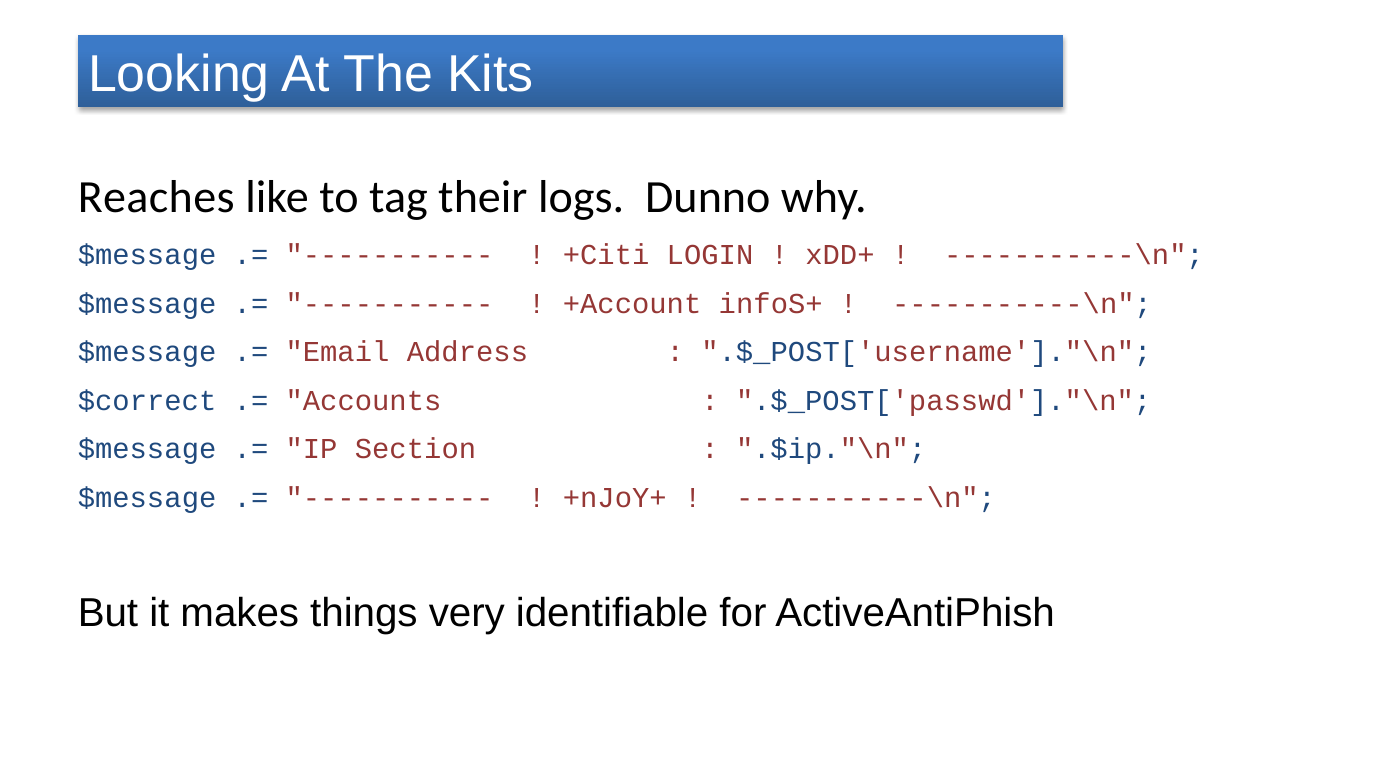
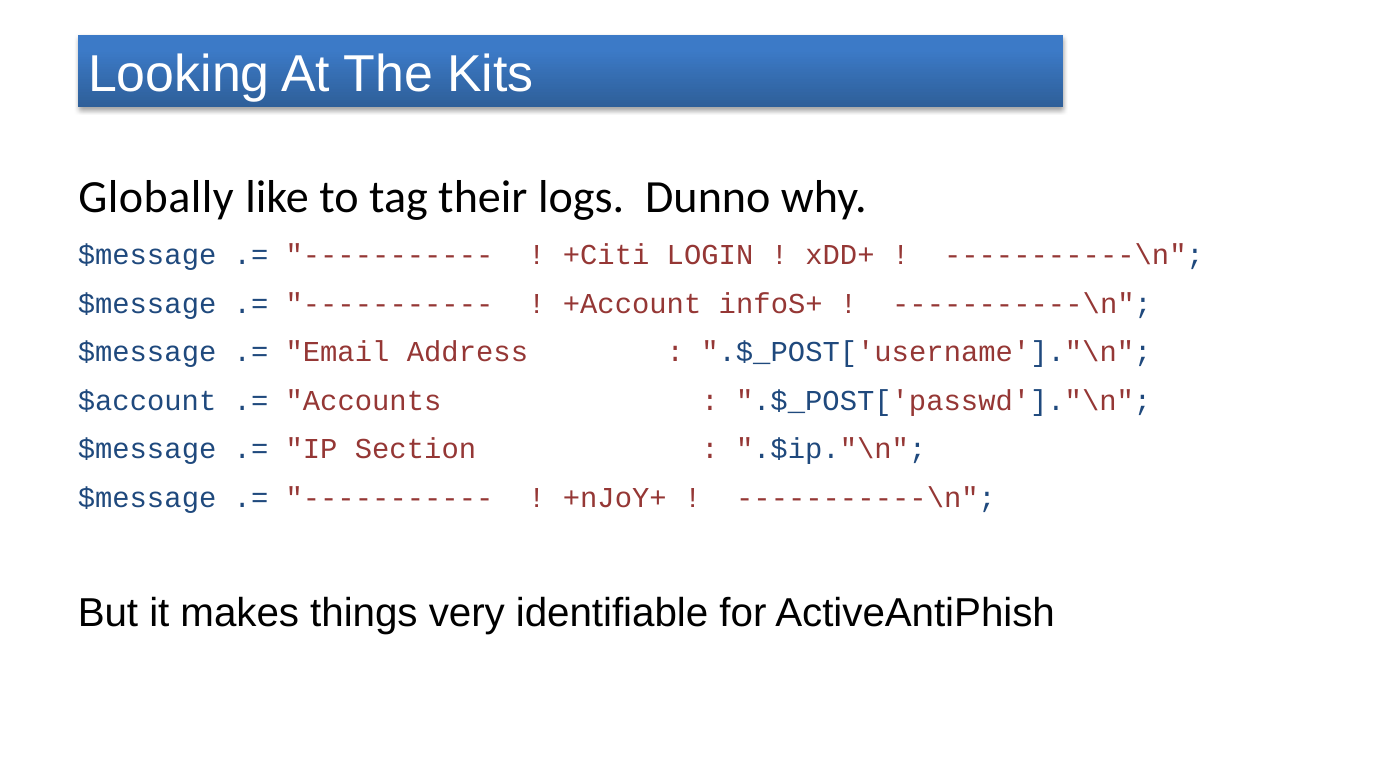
Reaches: Reaches -> Globally
$correct: $correct -> $account
